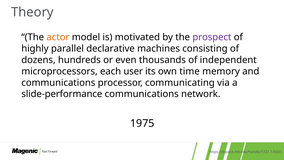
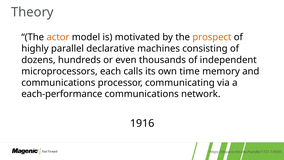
prospect colour: purple -> orange
user: user -> calls
slide-performance: slide-performance -> each-performance
1975: 1975 -> 1916
